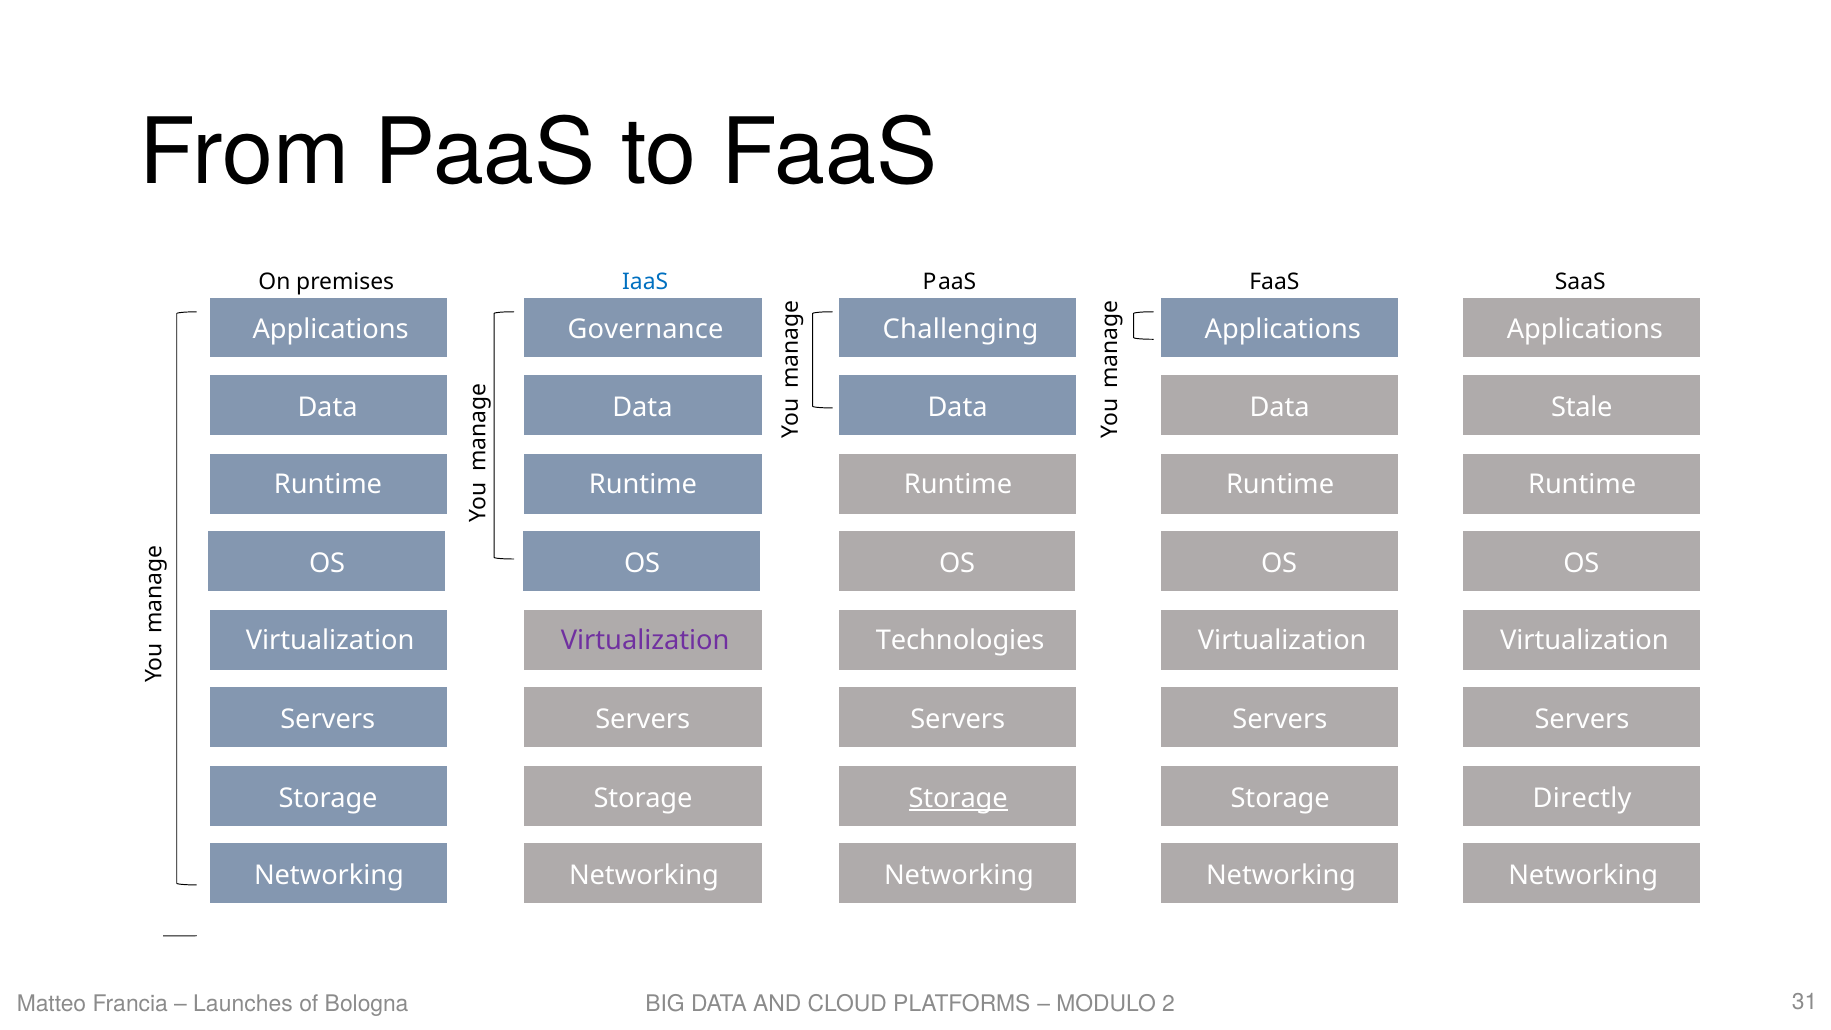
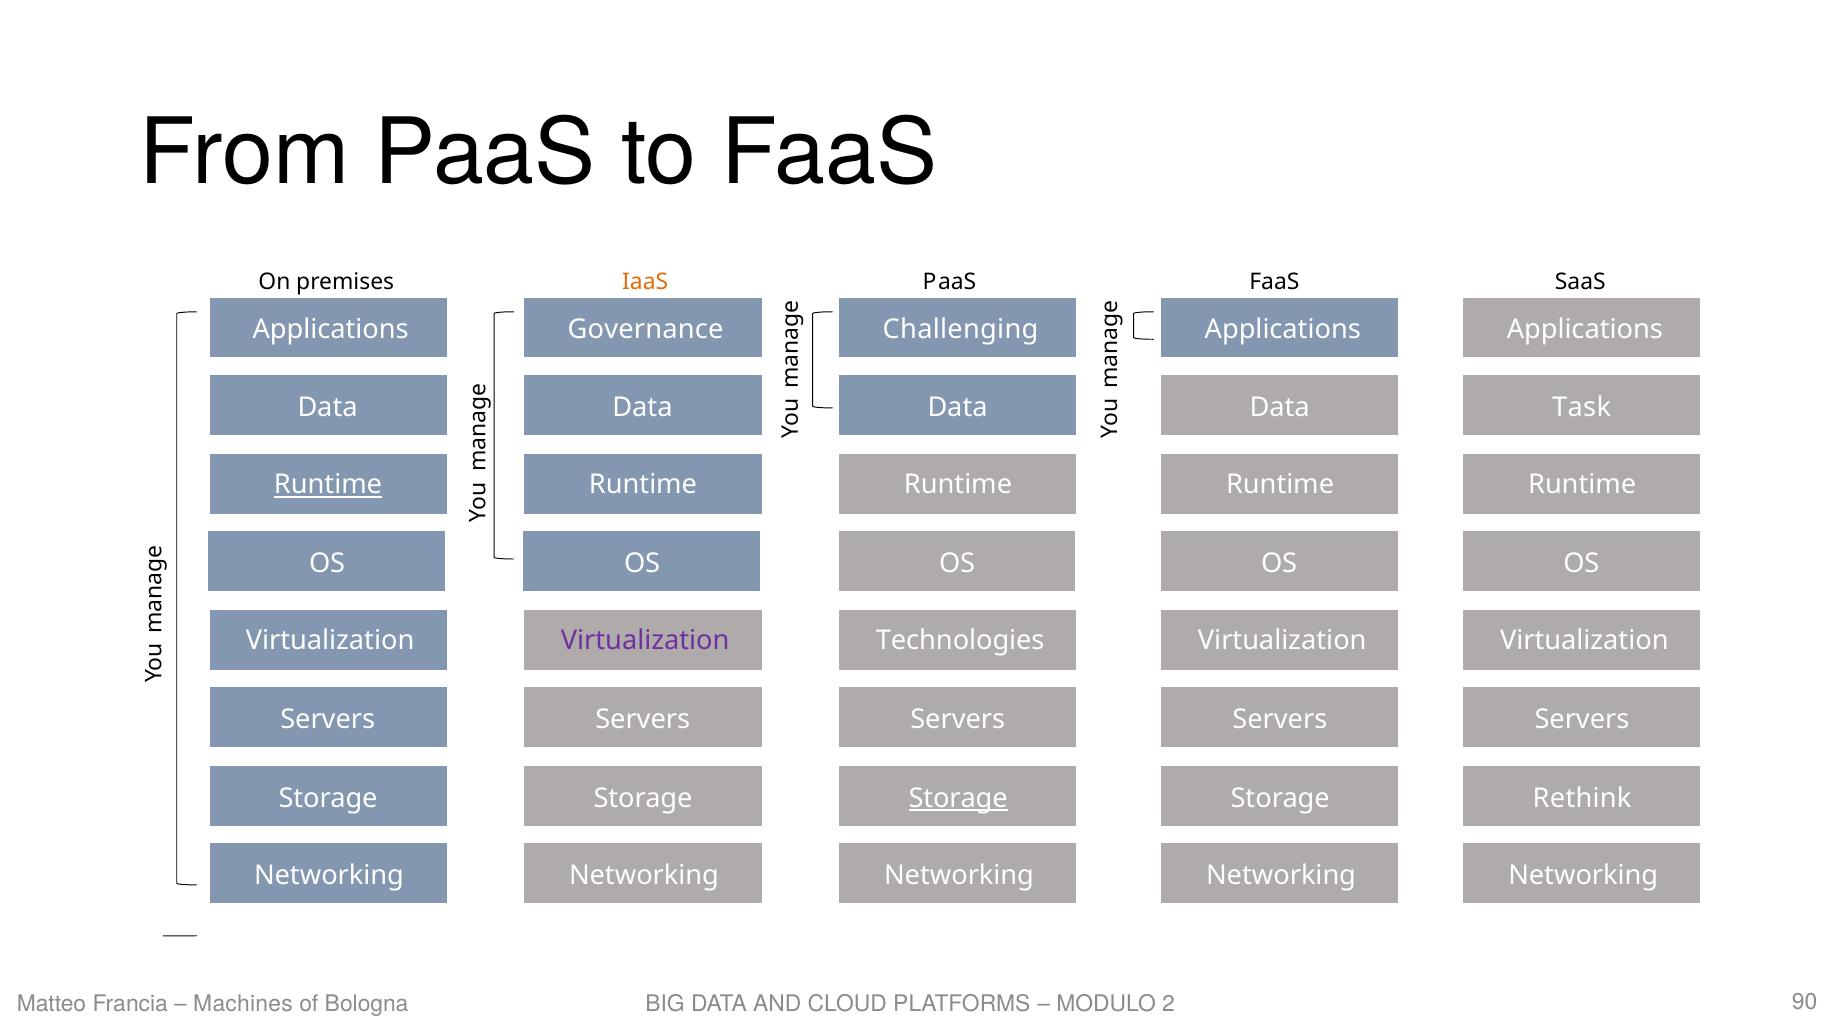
IaaS colour: blue -> orange
Stale: Stale -> Task
Runtime at (328, 485) underline: none -> present
Directly: Directly -> Rethink
Launches: Launches -> Machines
31: 31 -> 90
